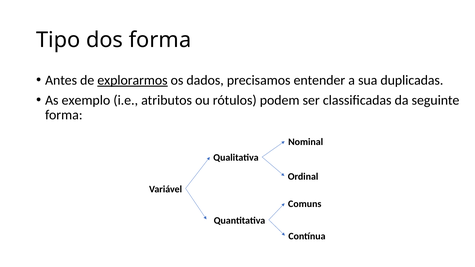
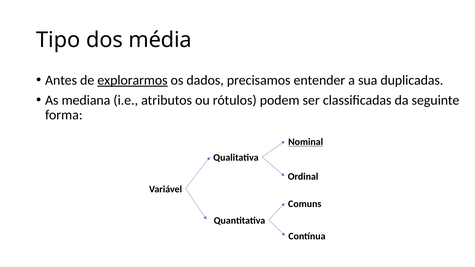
dos forma: forma -> média
exemplo: exemplo -> mediana
Nominal underline: none -> present
